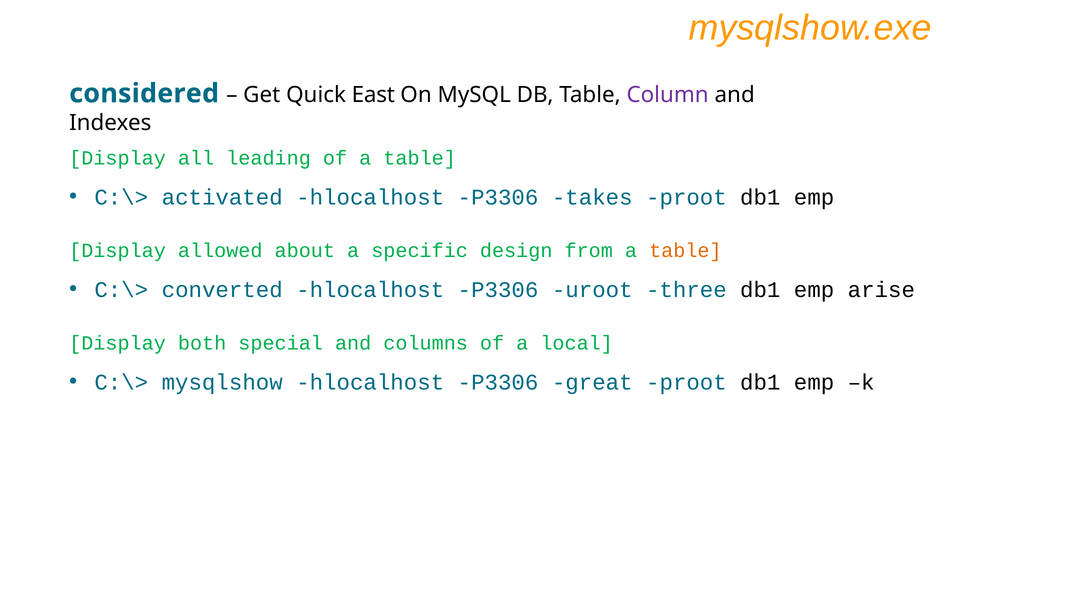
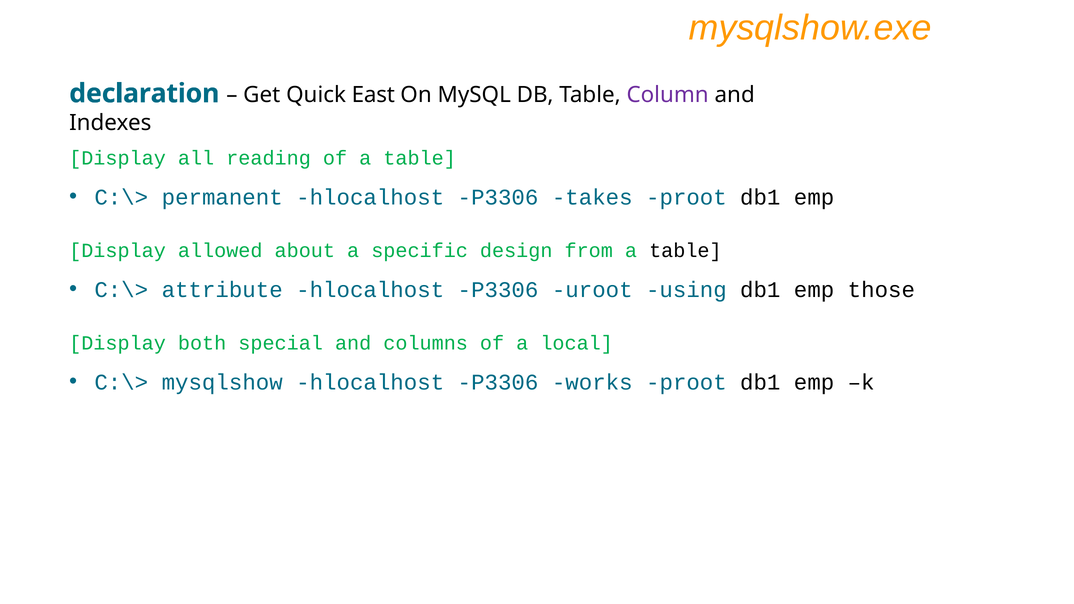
considered: considered -> declaration
leading: leading -> reading
activated: activated -> permanent
table at (685, 251) colour: orange -> black
converted: converted -> attribute
three: three -> using
arise: arise -> those
great: great -> works
